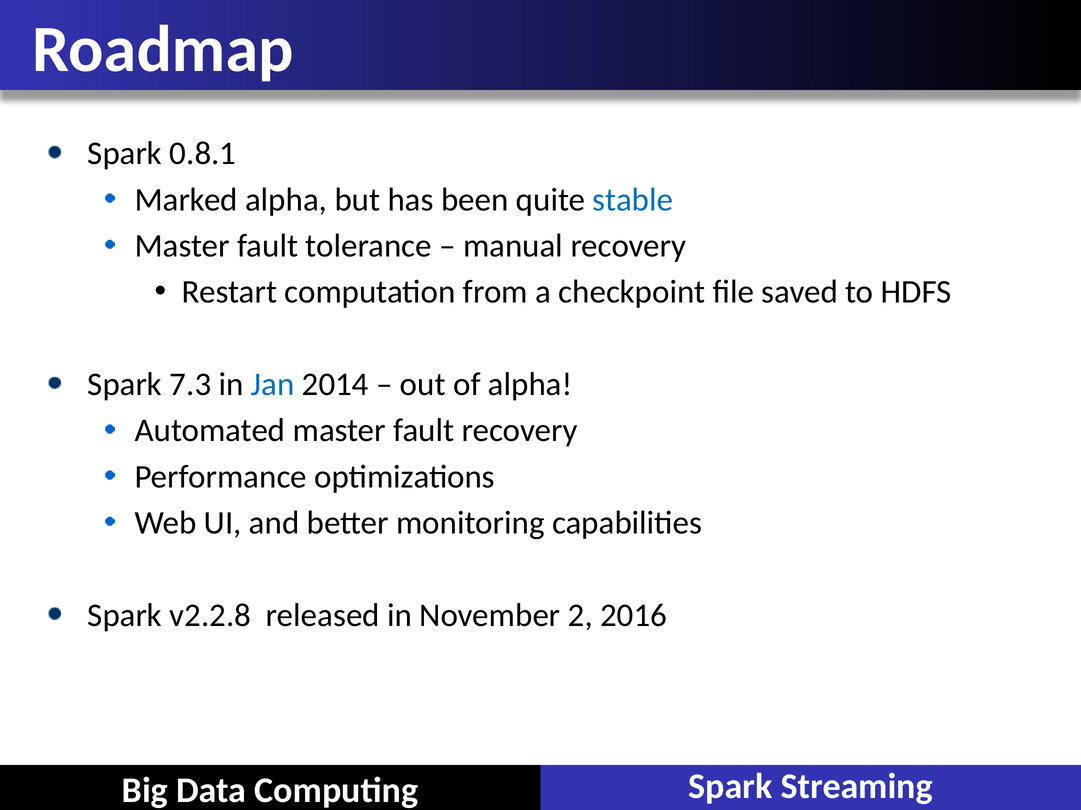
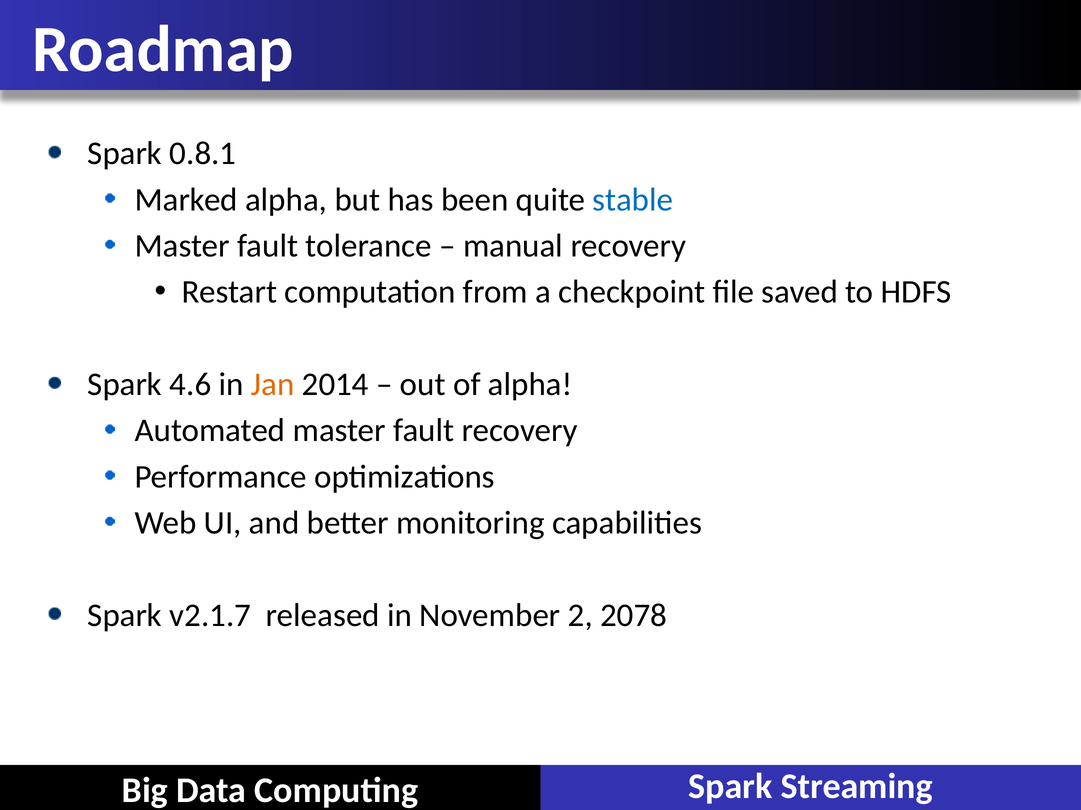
7.3: 7.3 -> 4.6
Jan colour: blue -> orange
v2.2.8: v2.2.8 -> v2.1.7
2016: 2016 -> 2078
